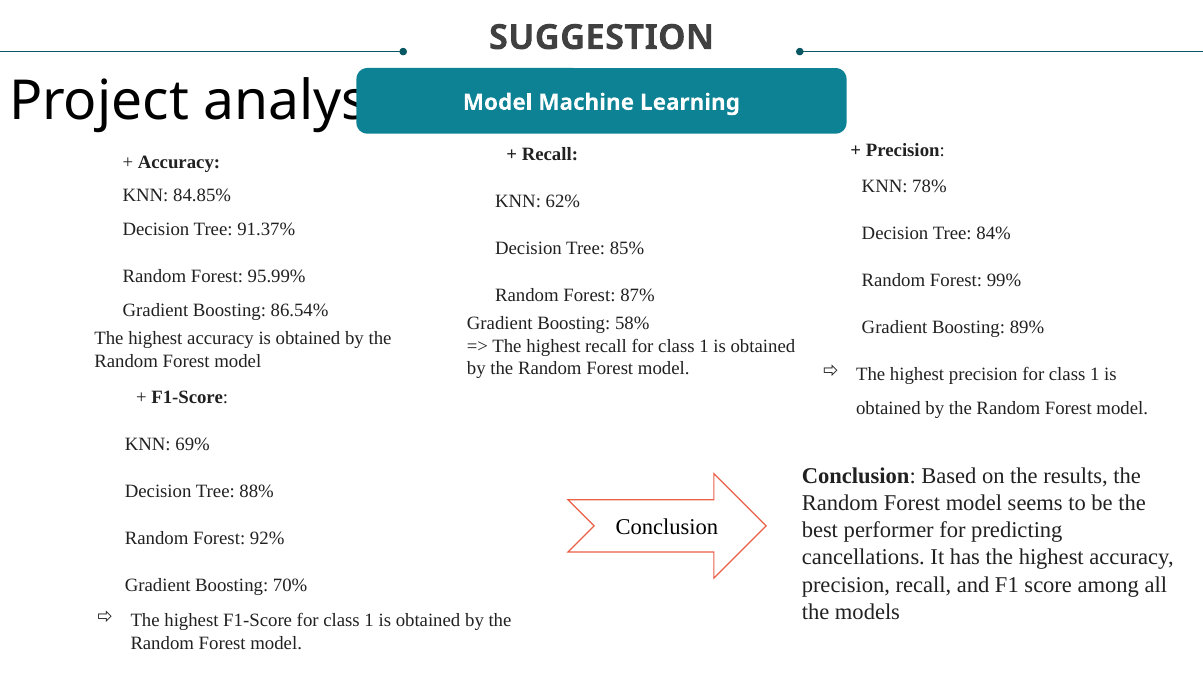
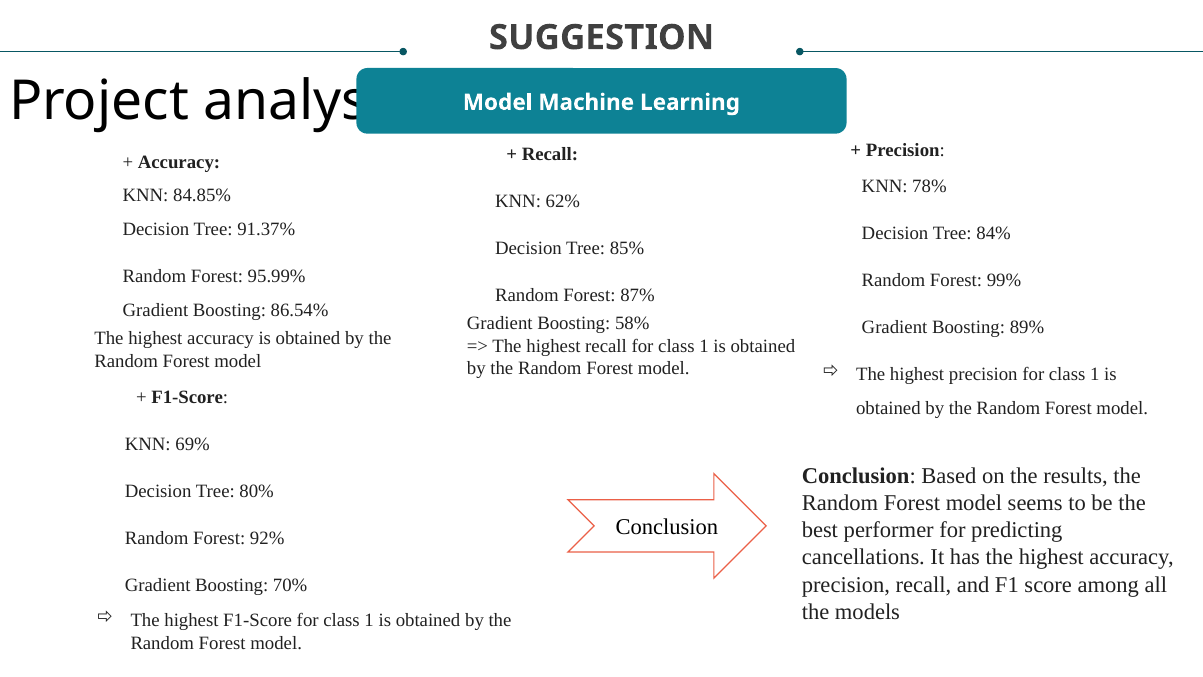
88%: 88% -> 80%
